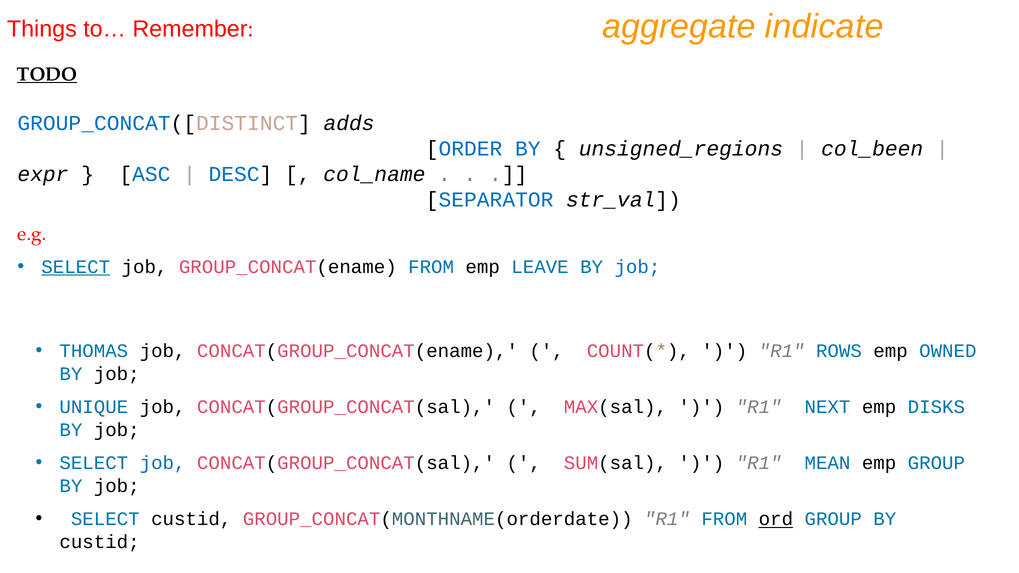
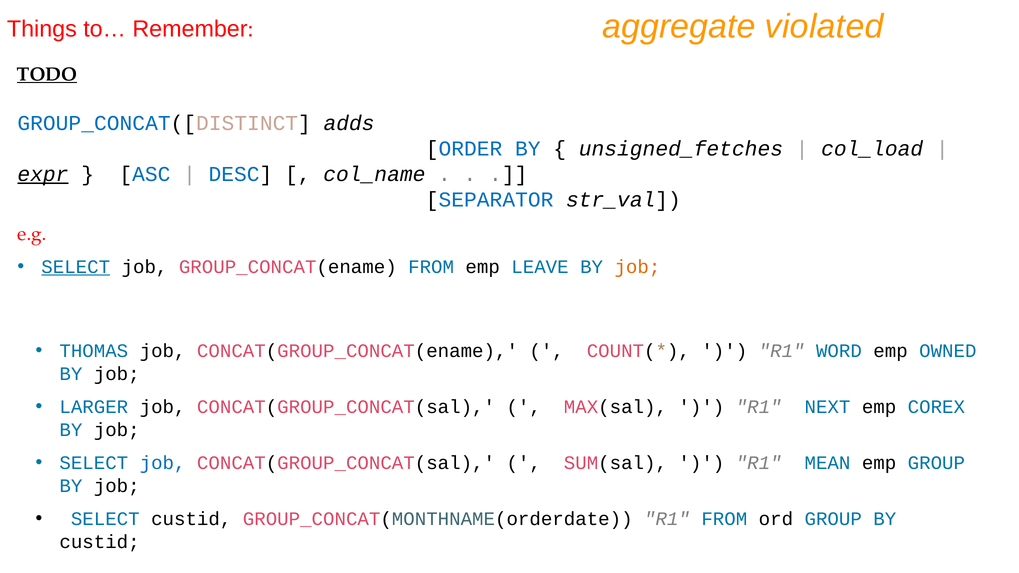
indicate: indicate -> violated
unsigned_regions: unsigned_regions -> unsigned_fetches
col_been: col_been -> col_load
expr underline: none -> present
job at (637, 267) colour: blue -> orange
ROWS: ROWS -> WORD
UNIQUE: UNIQUE -> LARGER
DISKS: DISKS -> COREX
ord underline: present -> none
